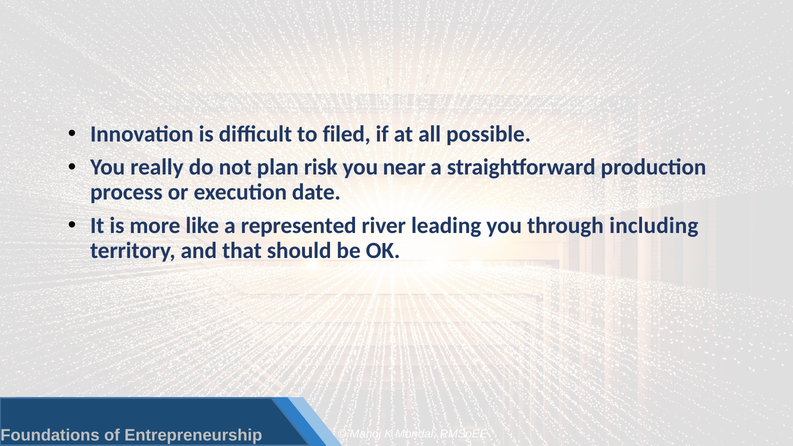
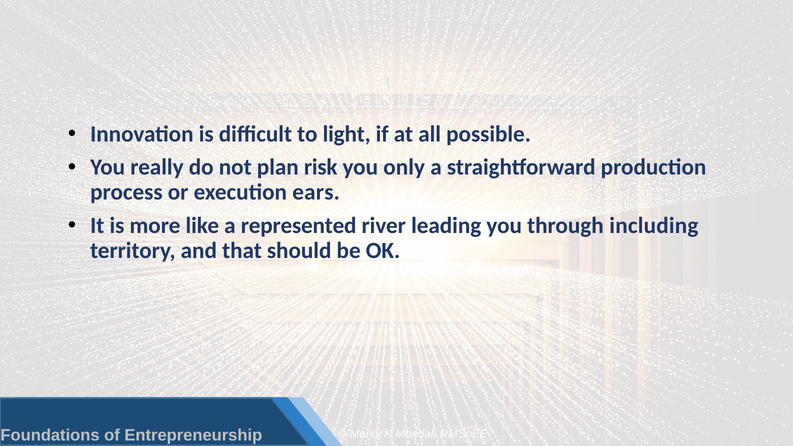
filed: filed -> light
near: near -> only
date: date -> ears
